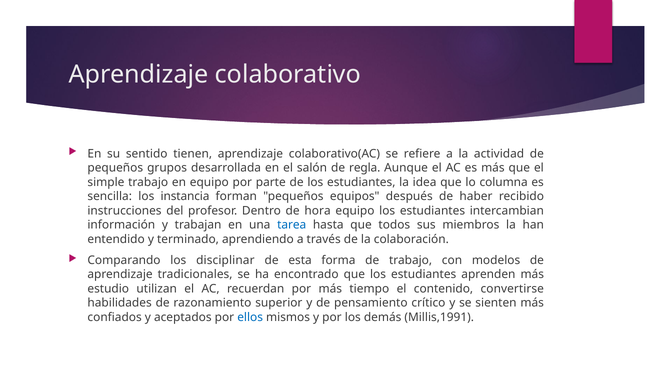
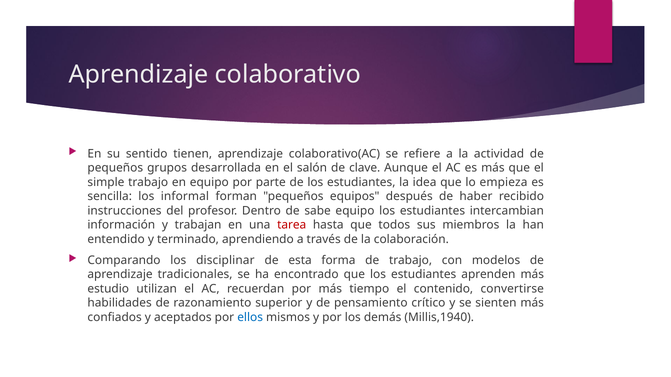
regla: regla -> clave
columna: columna -> empieza
instancia: instancia -> informal
hora: hora -> sabe
tarea colour: blue -> red
Millis,1991: Millis,1991 -> Millis,1940
